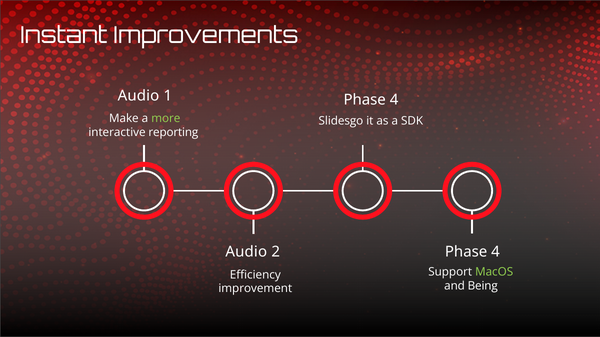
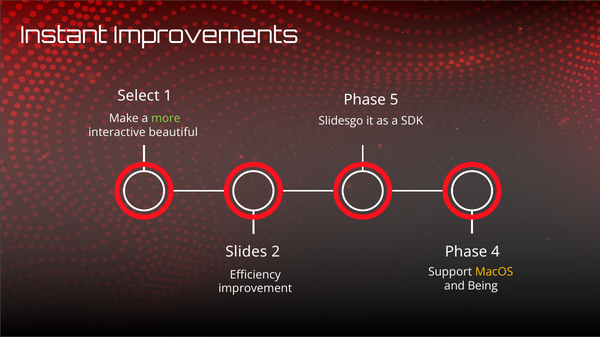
Audio at (138, 96): Audio -> Select
4 at (394, 100): 4 -> 5
reporting: reporting -> beautiful
Audio at (246, 252): Audio -> Slides
MacOS colour: light green -> yellow
